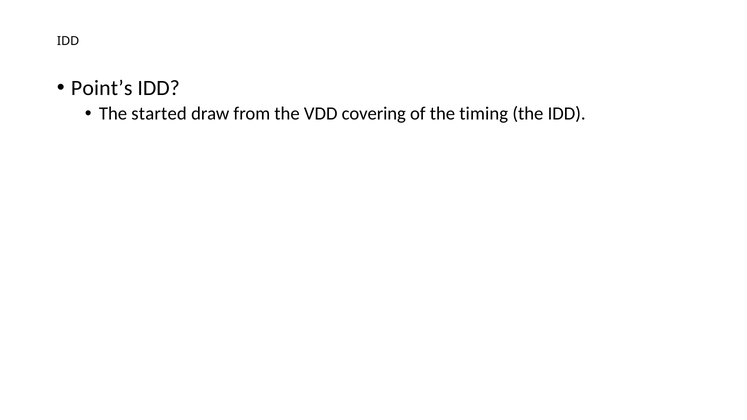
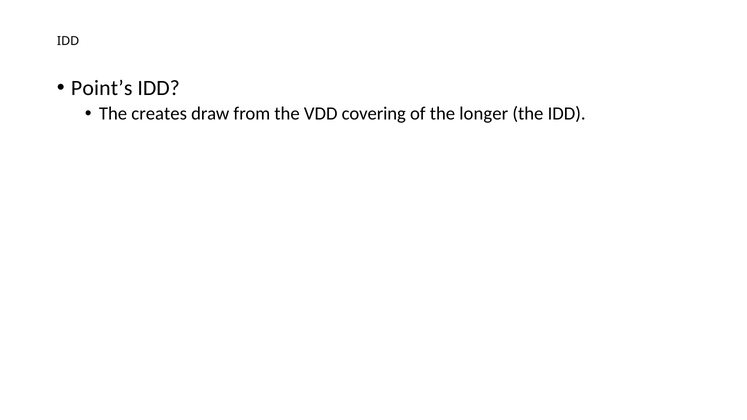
started: started -> creates
timing: timing -> longer
